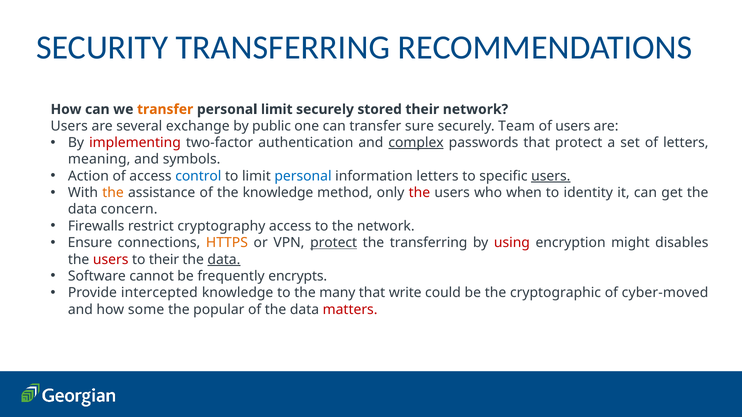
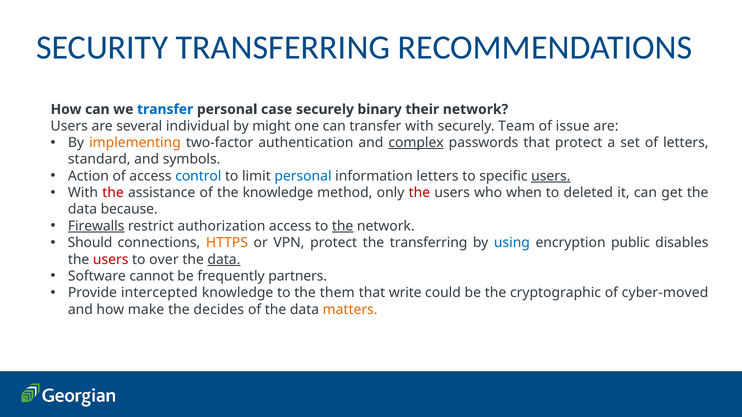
transfer at (165, 109) colour: orange -> blue
personal limit: limit -> case
stored: stored -> binary
exchange: exchange -> individual
public: public -> might
transfer sure: sure -> with
of users: users -> issue
implementing colour: red -> orange
meaning: meaning -> standard
the at (113, 193) colour: orange -> red
identity: identity -> deleted
concern: concern -> because
Firewalls underline: none -> present
cryptography: cryptography -> authorization
the at (343, 226) underline: none -> present
Ensure: Ensure -> Should
protect at (334, 243) underline: present -> none
using colour: red -> blue
might: might -> public
to their: their -> over
encrypts: encrypts -> partners
many: many -> them
some: some -> make
popular: popular -> decides
matters colour: red -> orange
